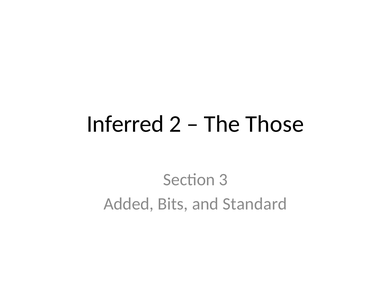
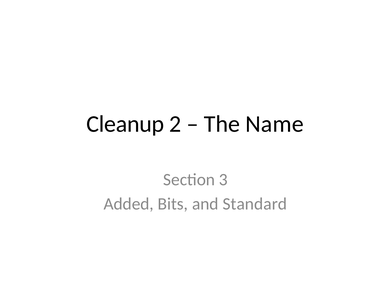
Inferred: Inferred -> Cleanup
Those: Those -> Name
